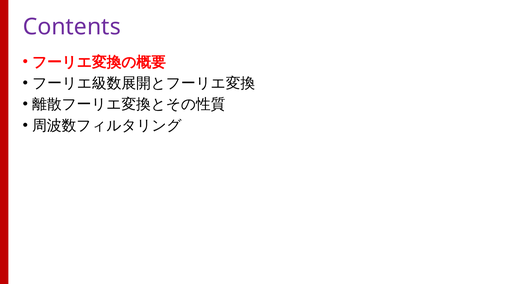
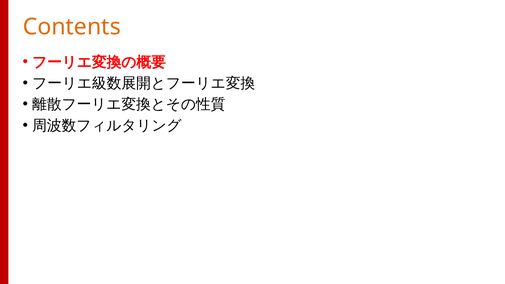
Contents colour: purple -> orange
